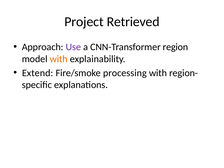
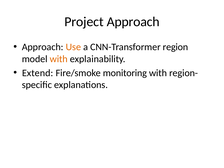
Project Retrieved: Retrieved -> Approach
Use colour: purple -> orange
processing: processing -> monitoring
